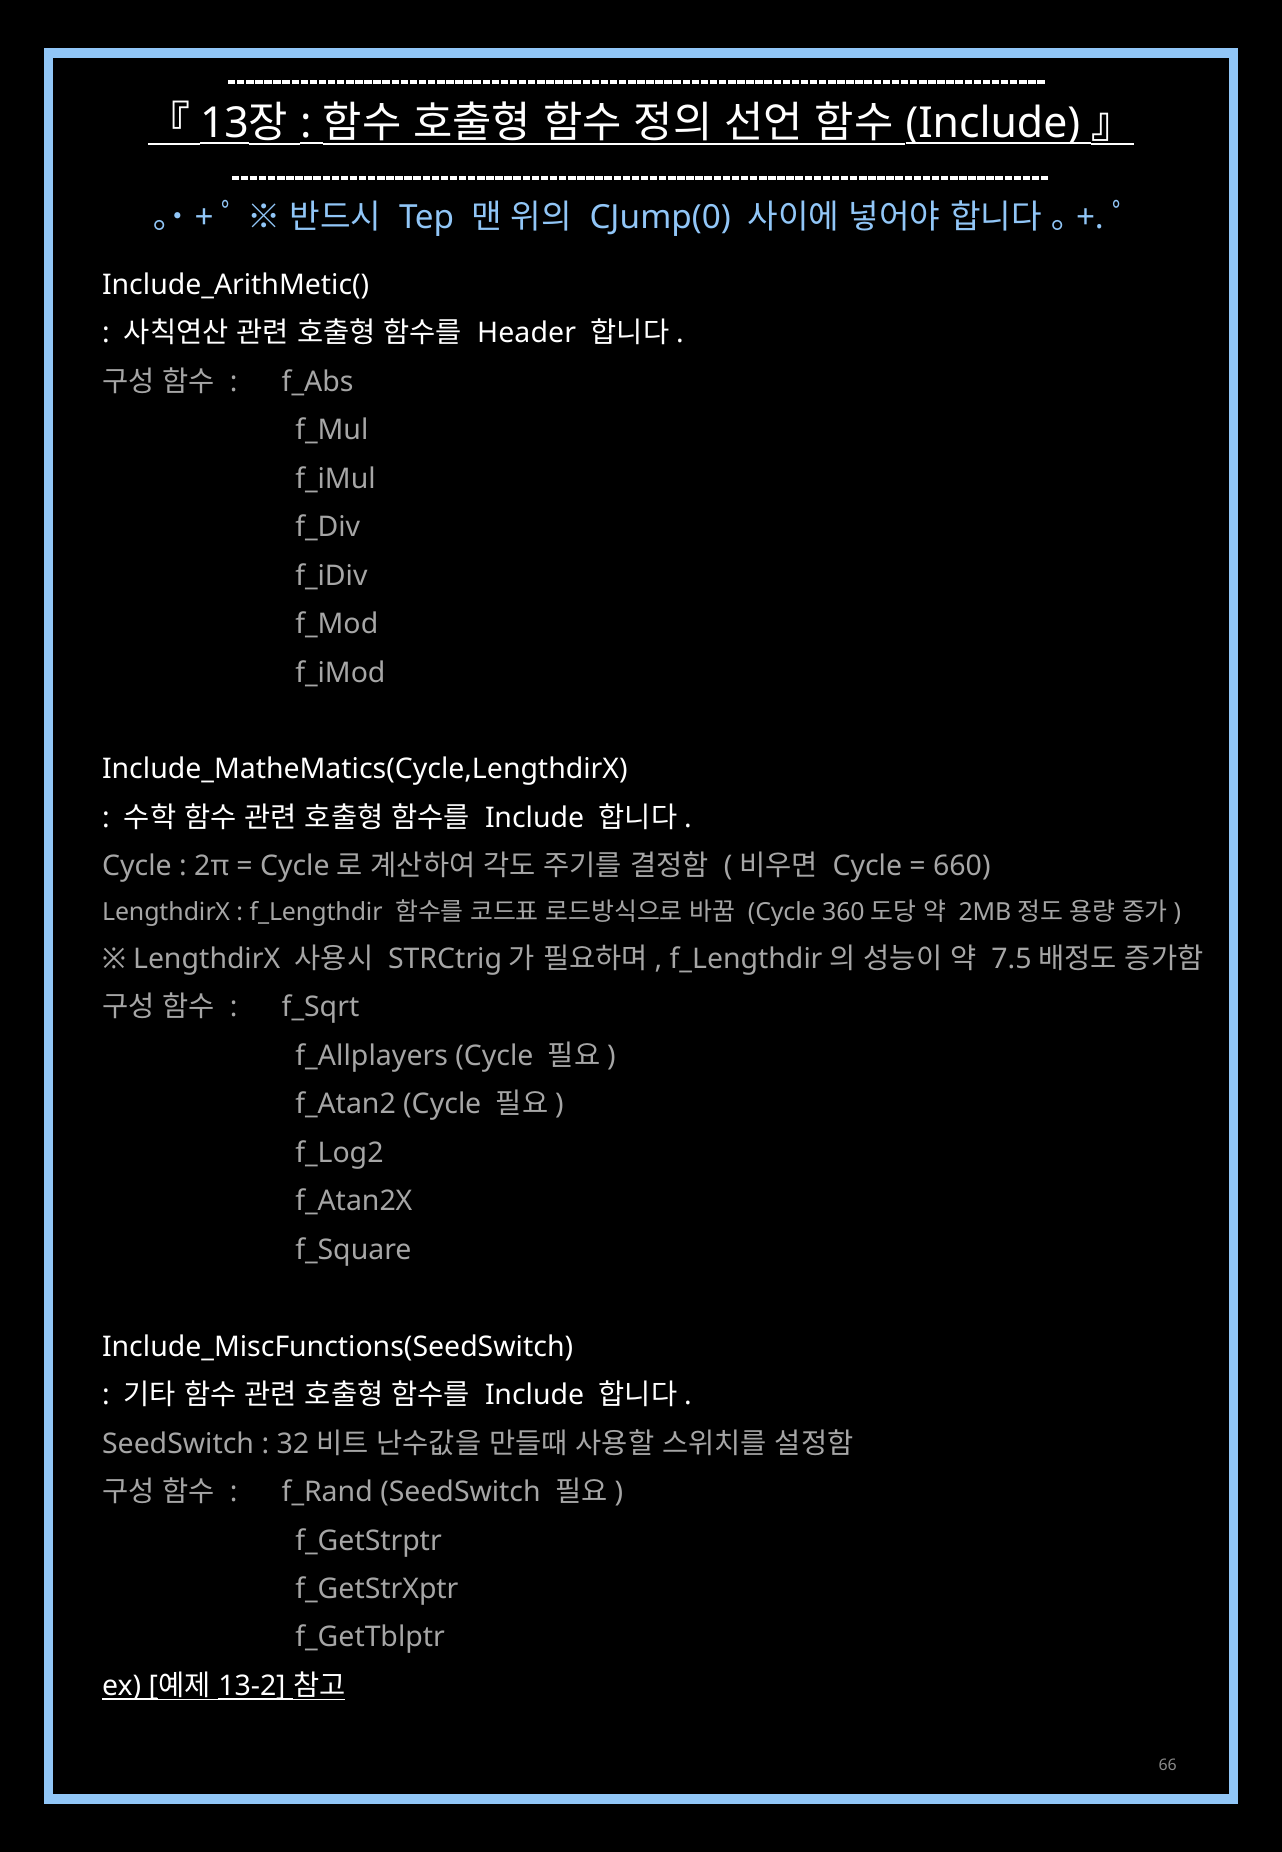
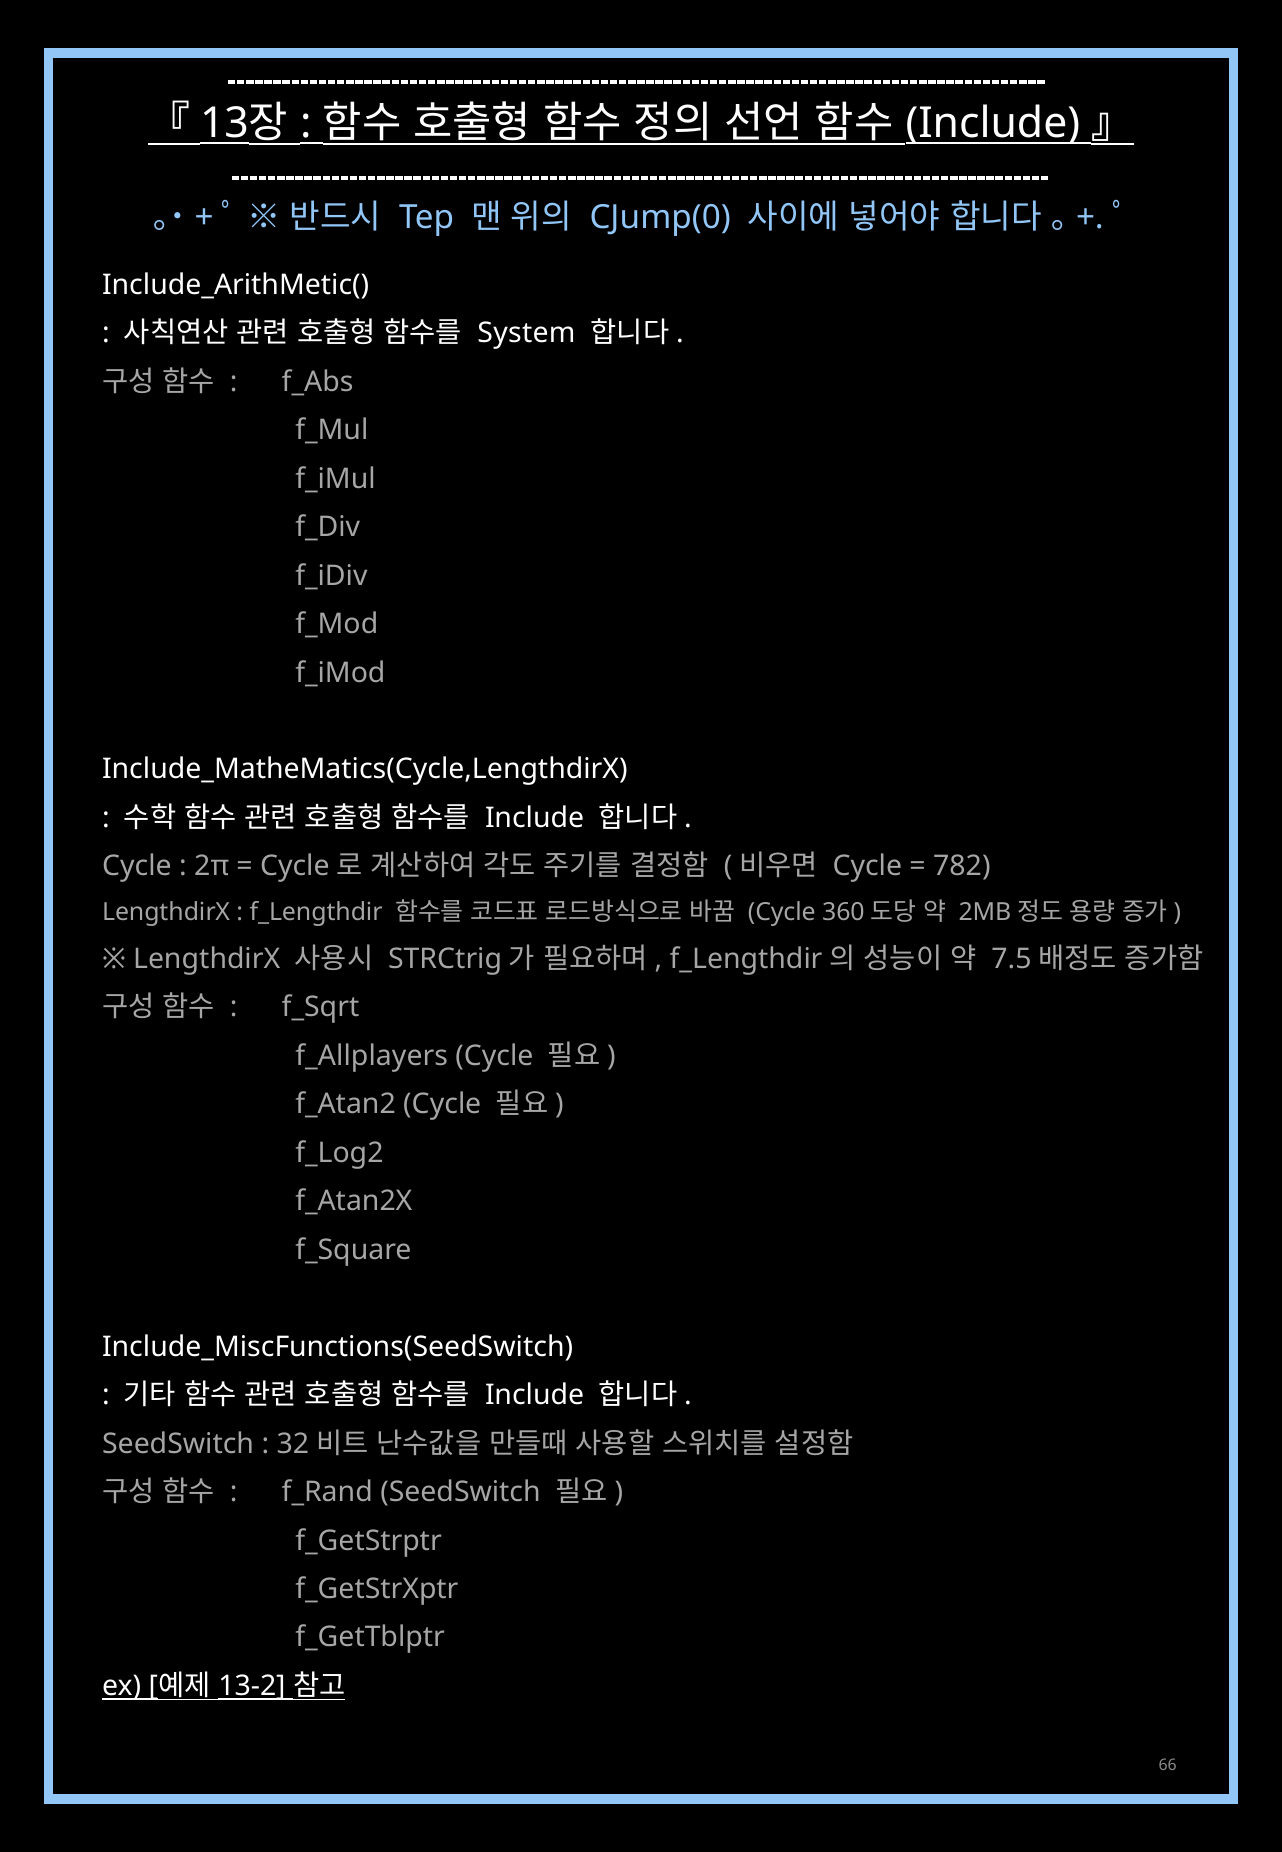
Header: Header -> System
660: 660 -> 782
